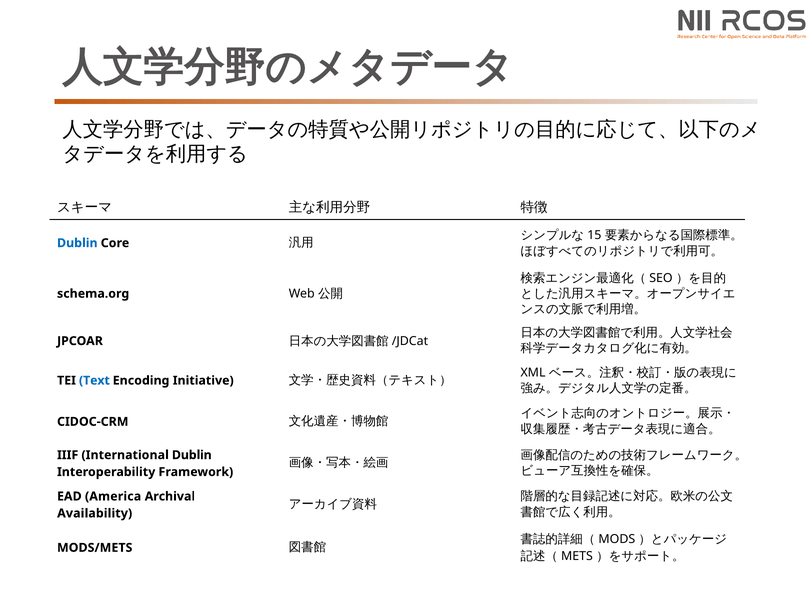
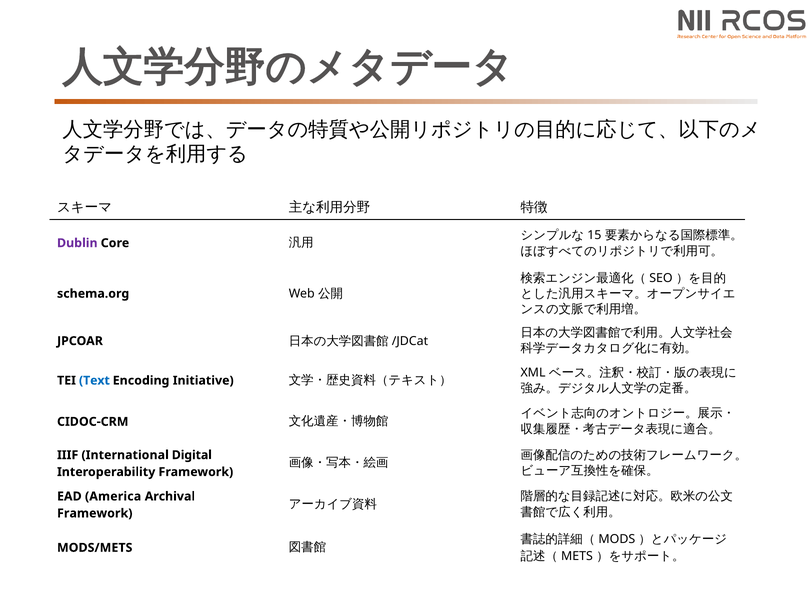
Dublin at (77, 243) colour: blue -> purple
International Dublin: Dublin -> Digital
Availability at (95, 513): Availability -> Framework
